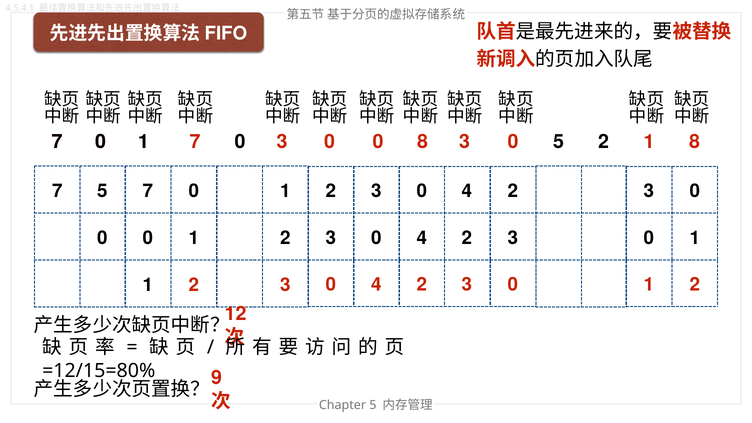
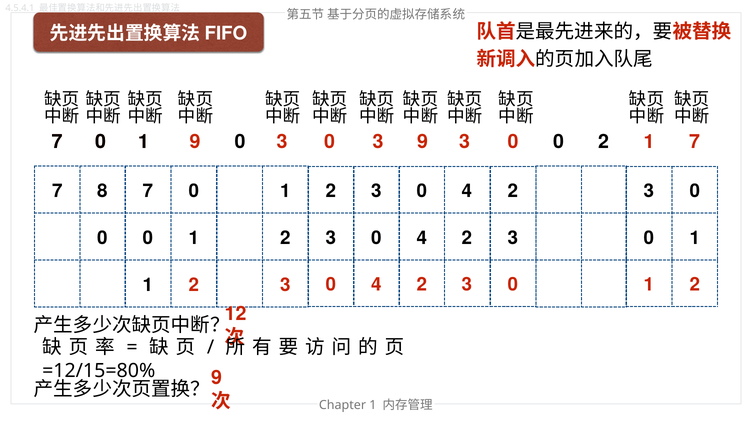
7 at (195, 142): 7 -> 9
0 at (378, 142): 0 -> 3
0 8: 8 -> 9
0 5: 5 -> 0
1 8: 8 -> 7
7 5: 5 -> 8
Chapter 5: 5 -> 1
